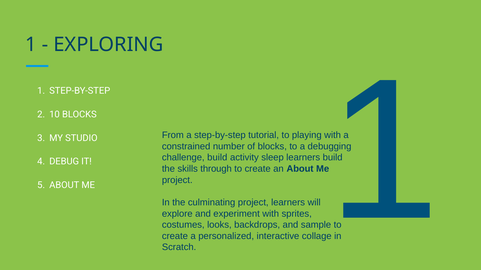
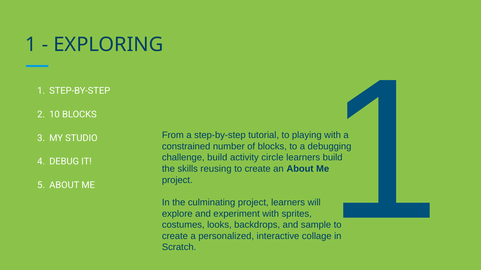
sleep: sleep -> circle
through: through -> reusing
